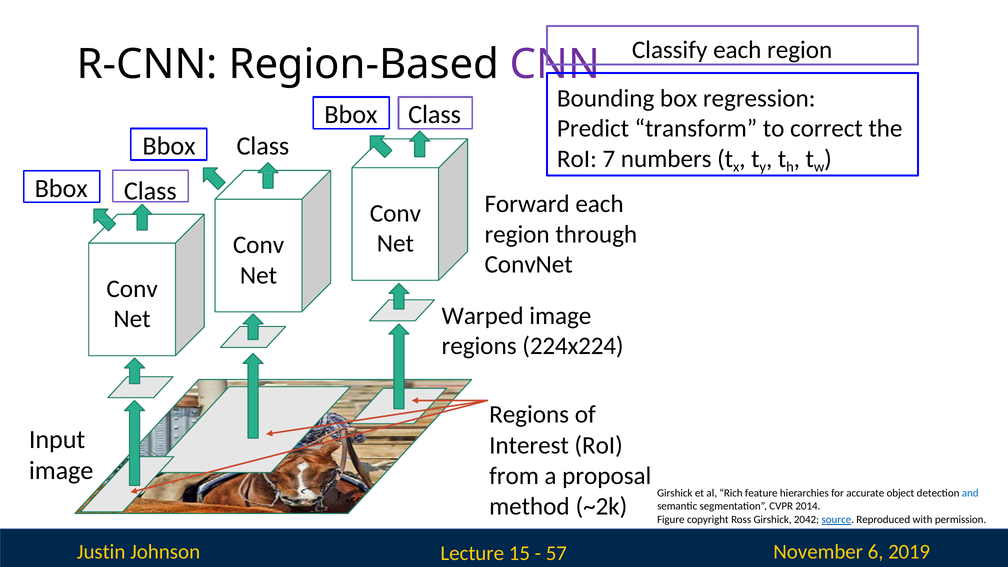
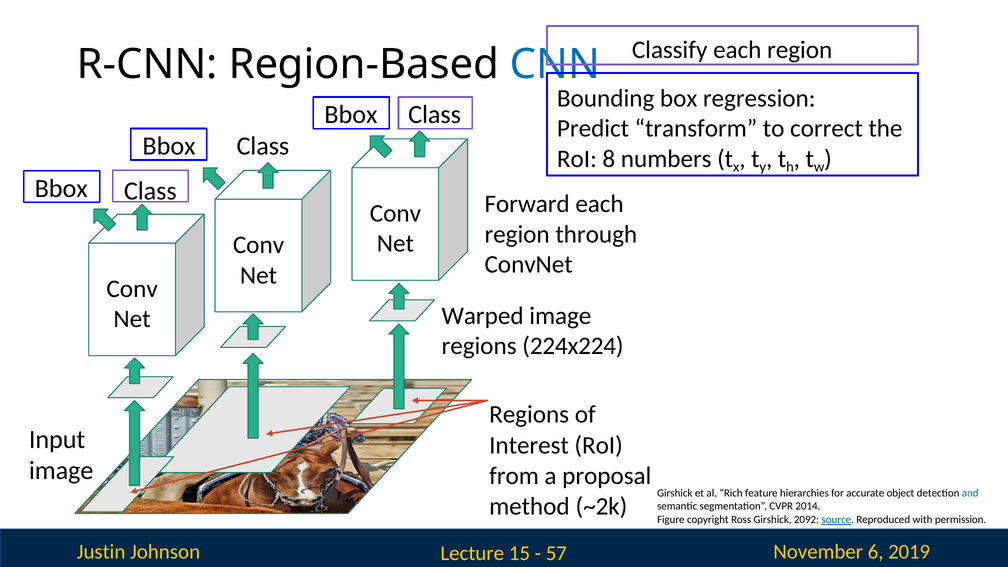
CNN colour: purple -> blue
7: 7 -> 8
2042: 2042 -> 2092
